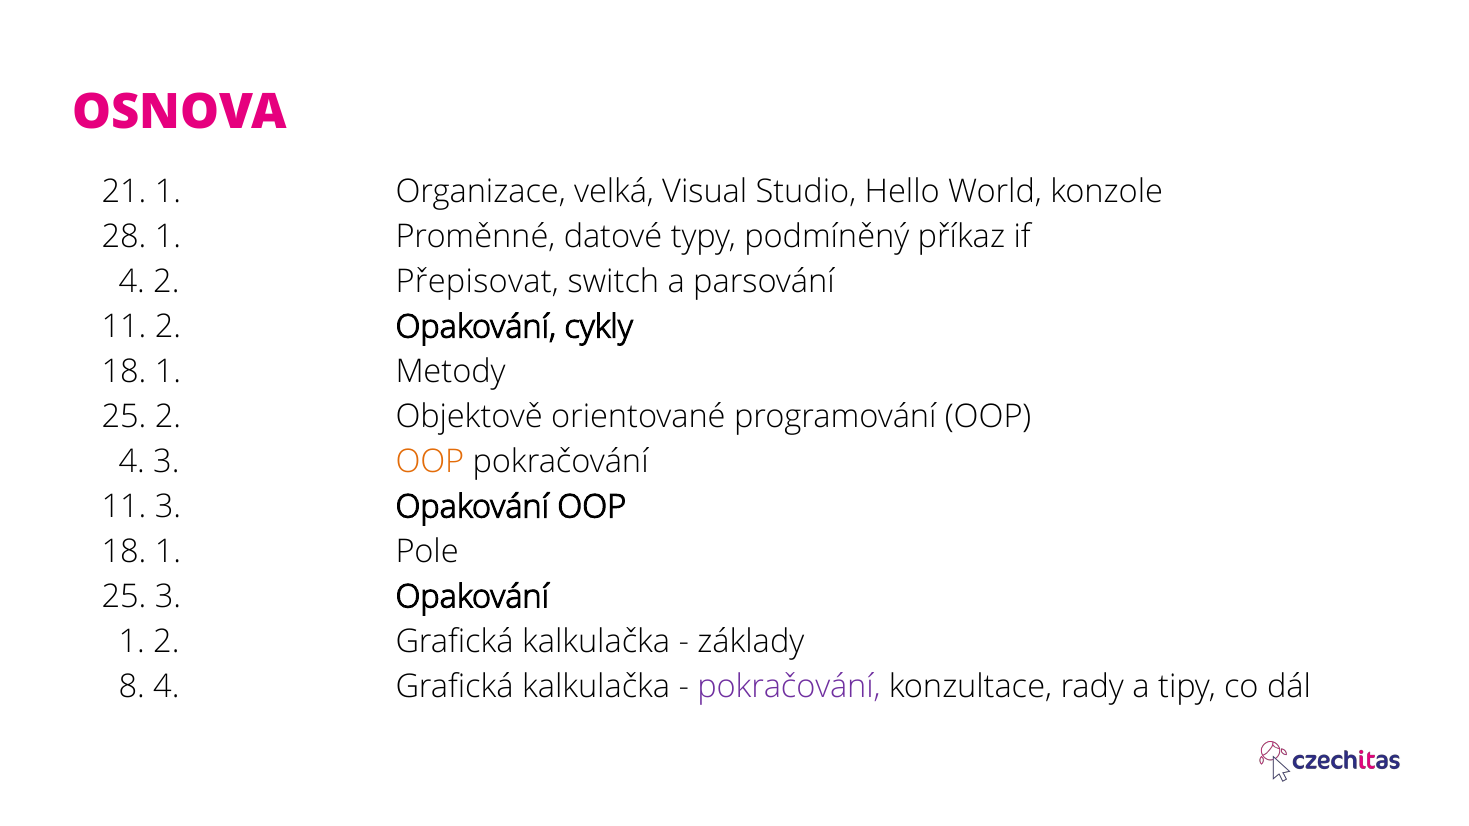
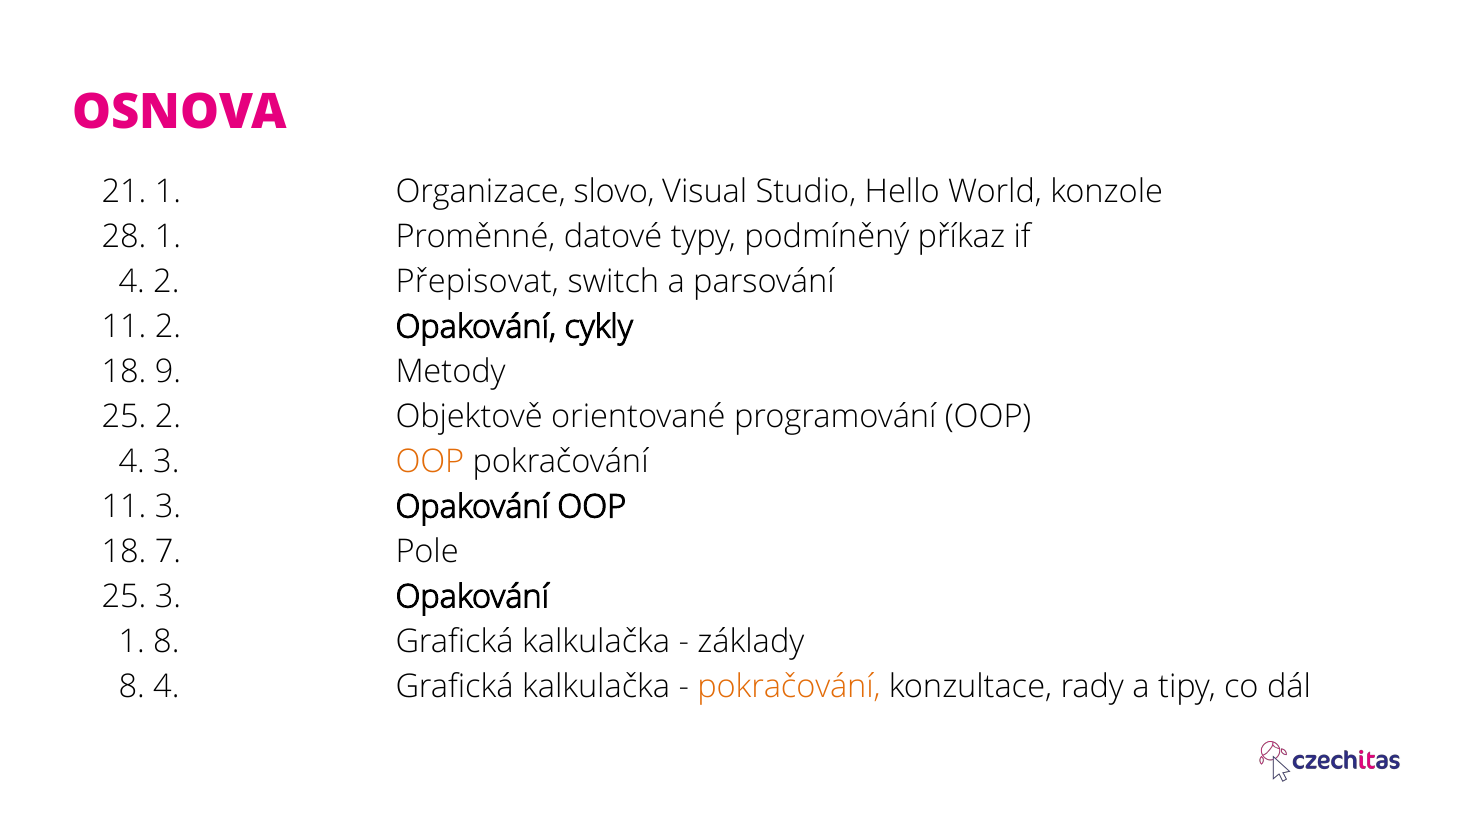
velká: velká -> slovo
1 at (168, 372): 1 -> 9
1 at (168, 552): 1 -> 7
1 2: 2 -> 8
pokračování at (789, 687) colour: purple -> orange
